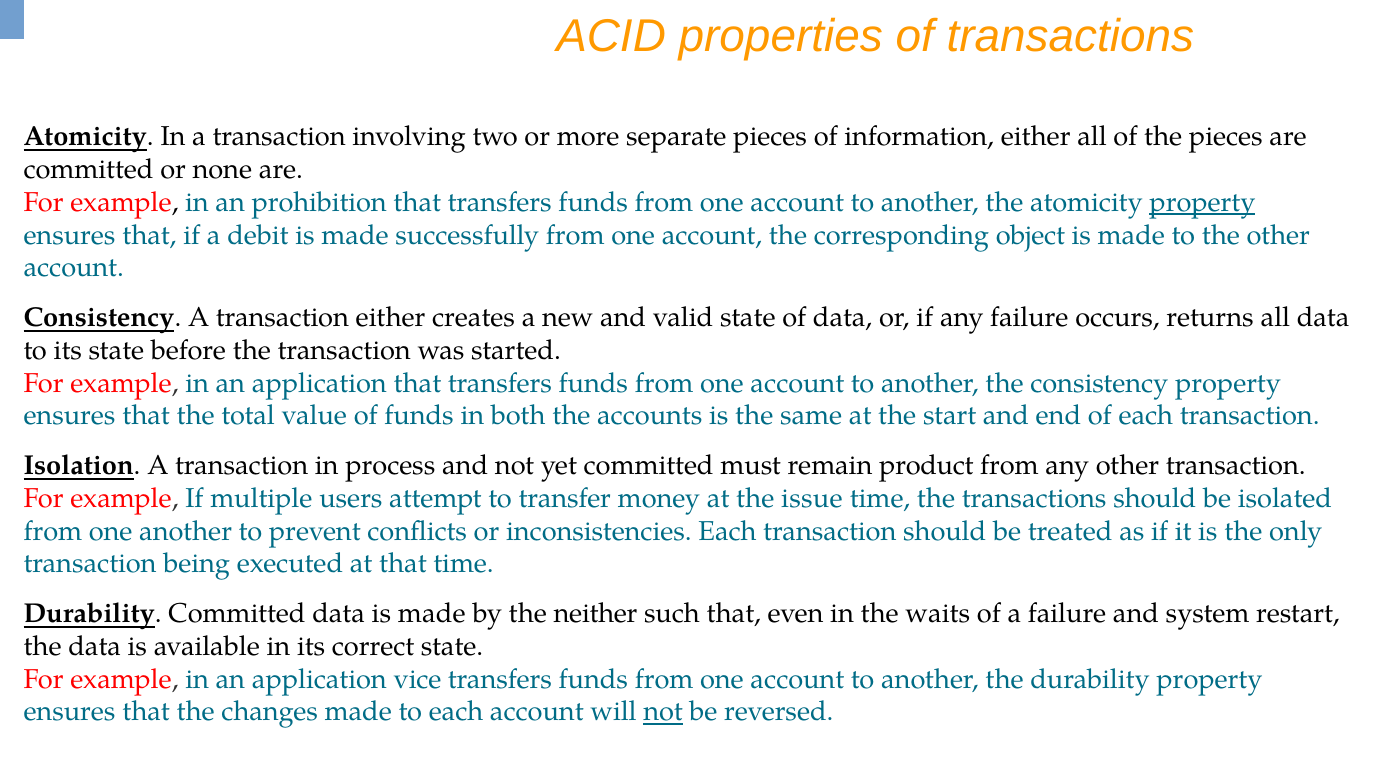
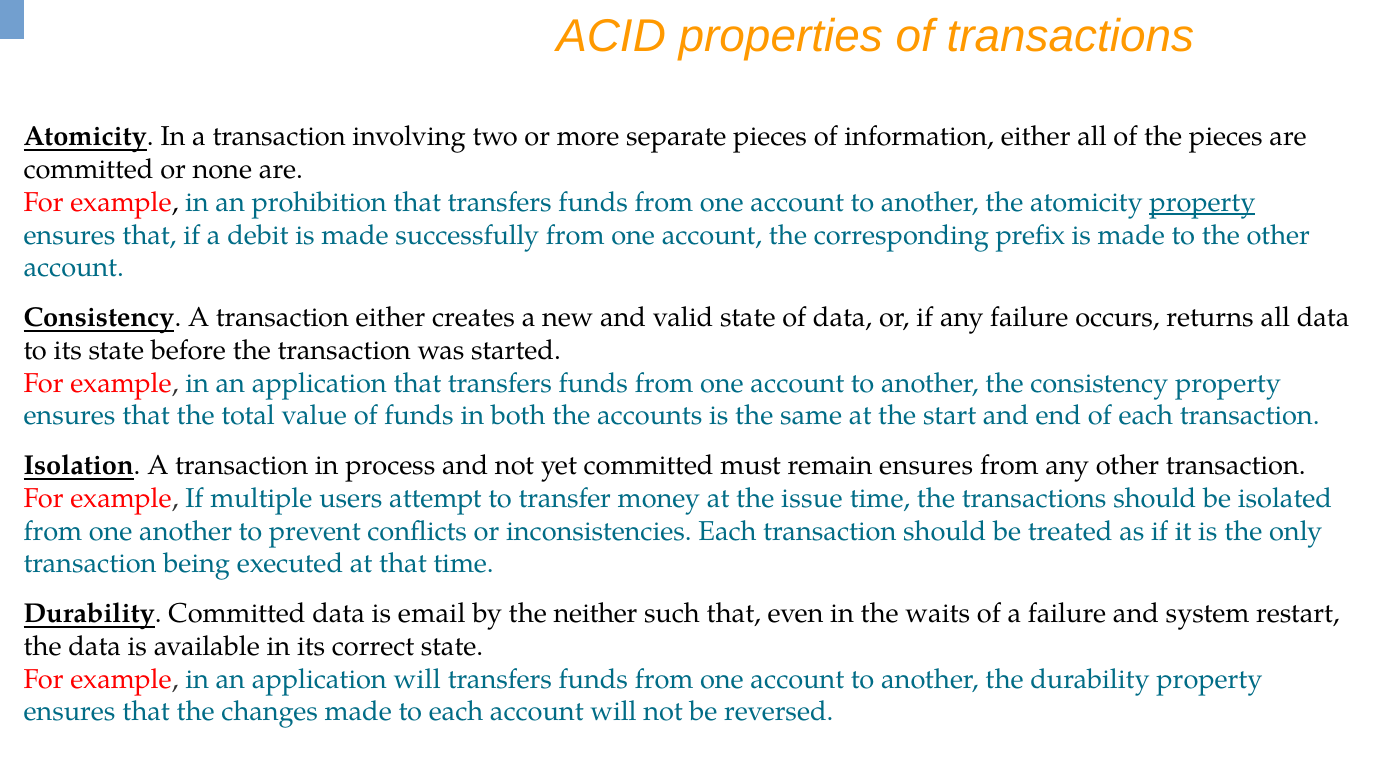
object: object -> prefix
remain product: product -> ensures
data is made: made -> email
application vice: vice -> will
not at (663, 712) underline: present -> none
